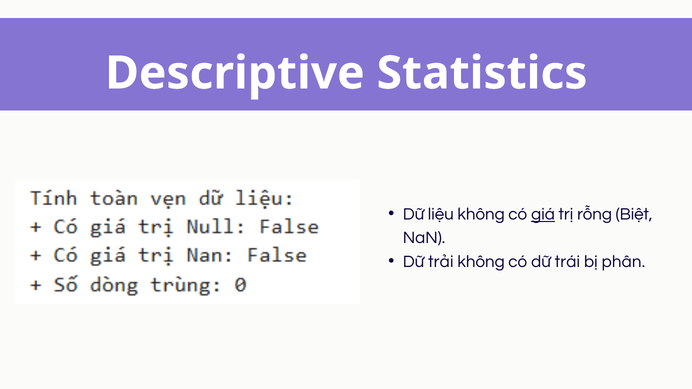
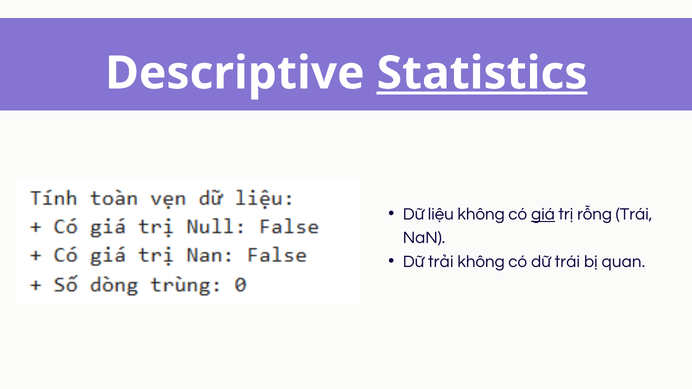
Statistics underline: none -> present
rỗng Biệt: Biệt -> Trái
phân: phân -> quan
